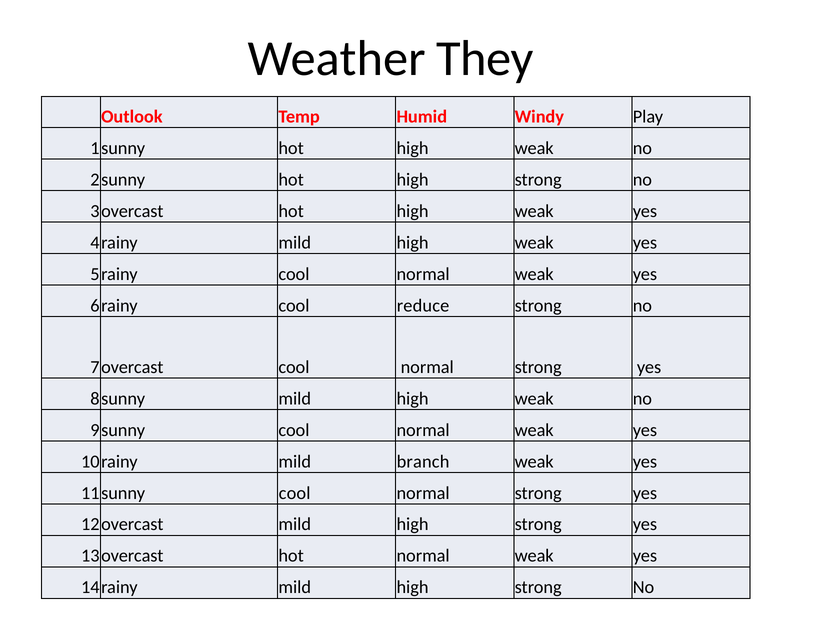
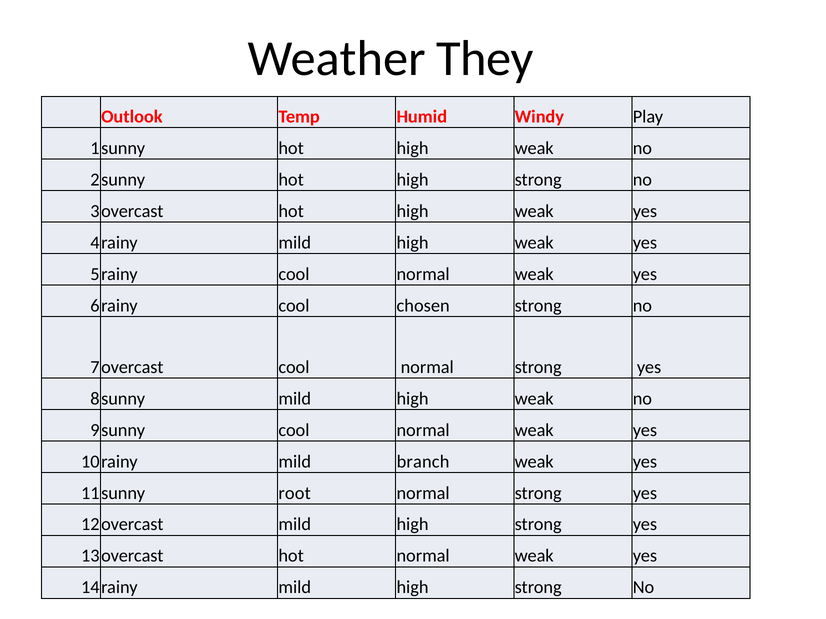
reduce: reduce -> chosen
cool at (295, 493): cool -> root
